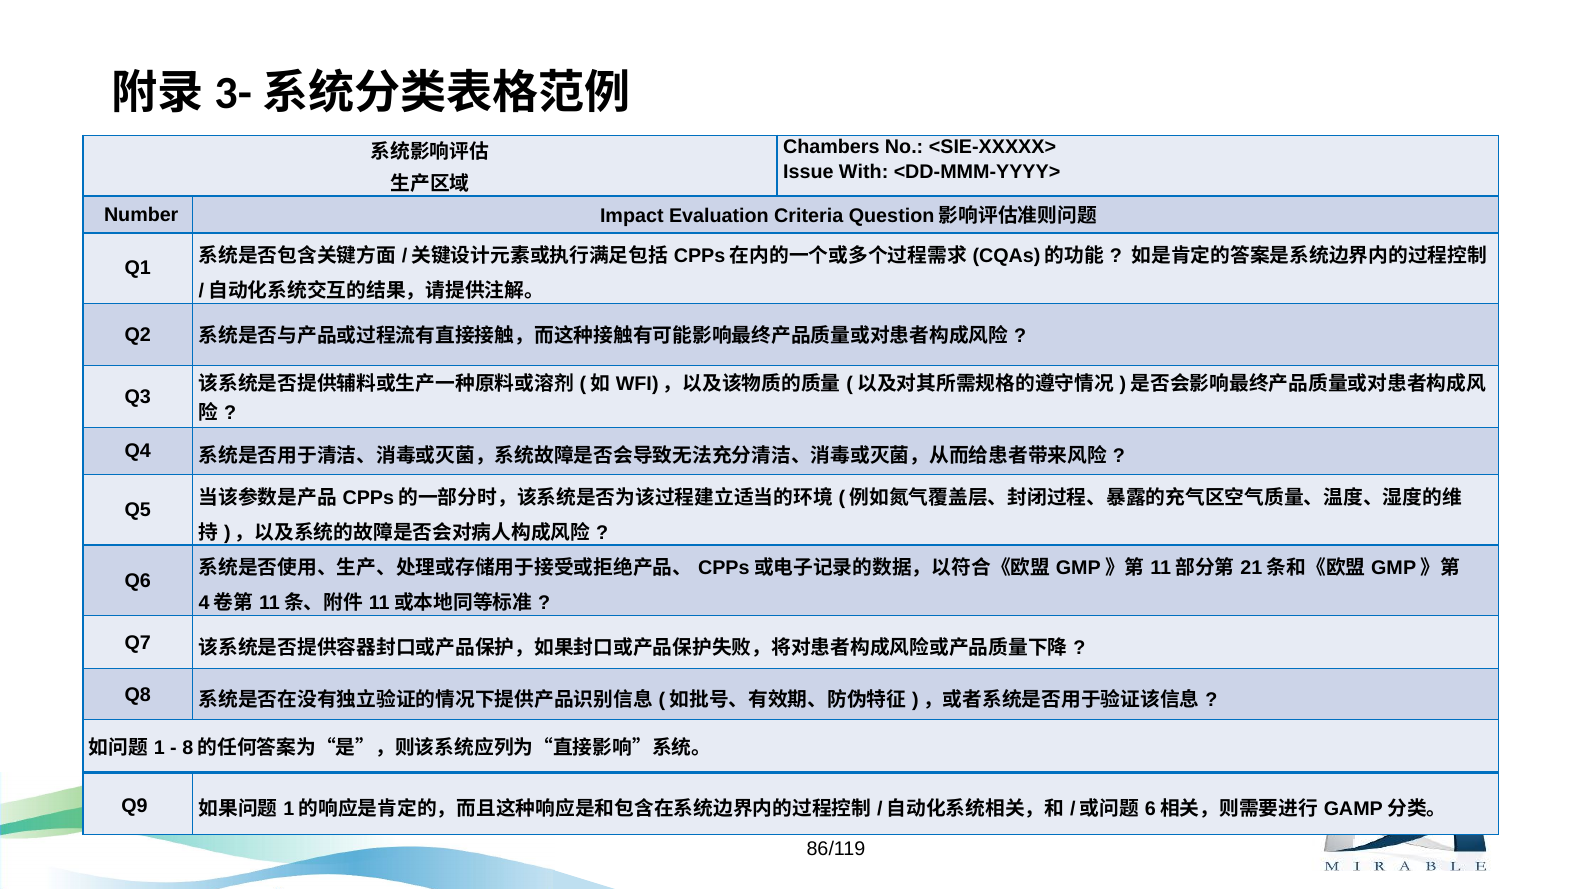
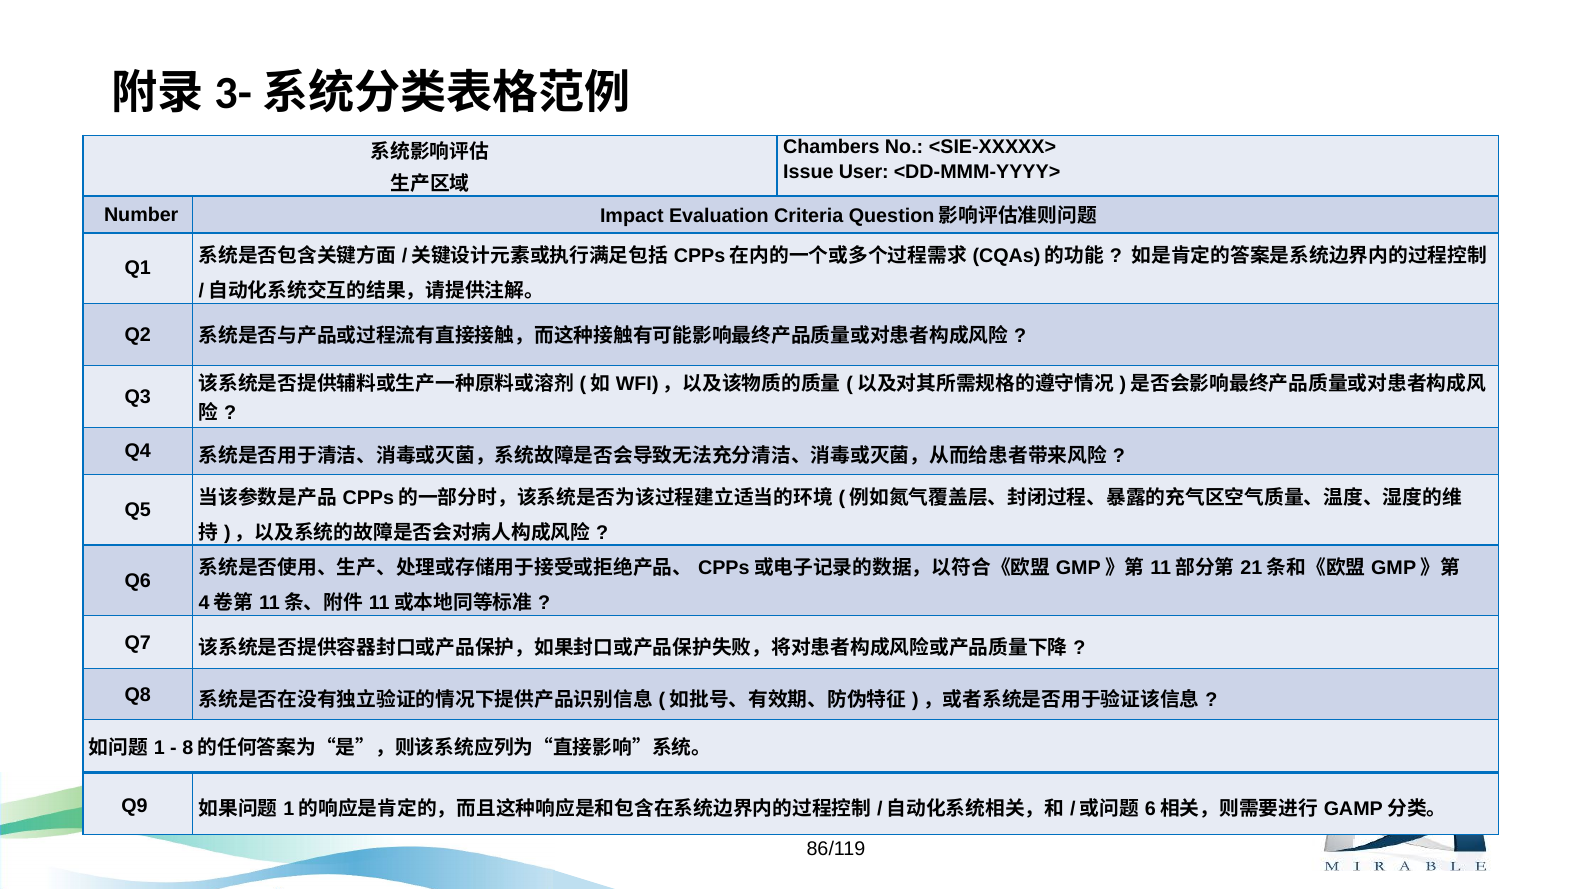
With: With -> User
